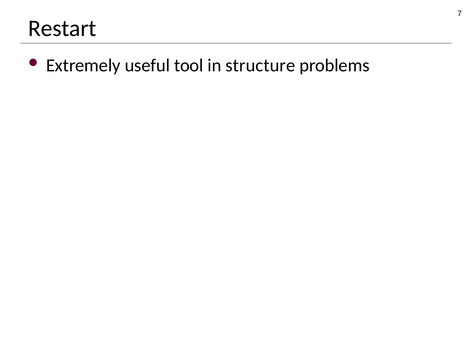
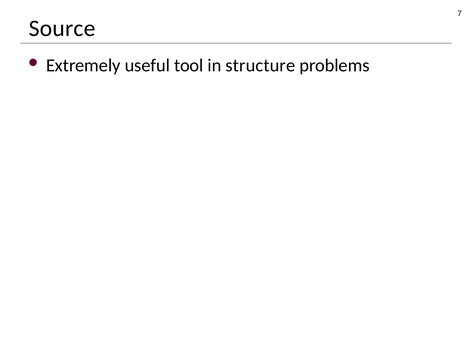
Restart: Restart -> Source
